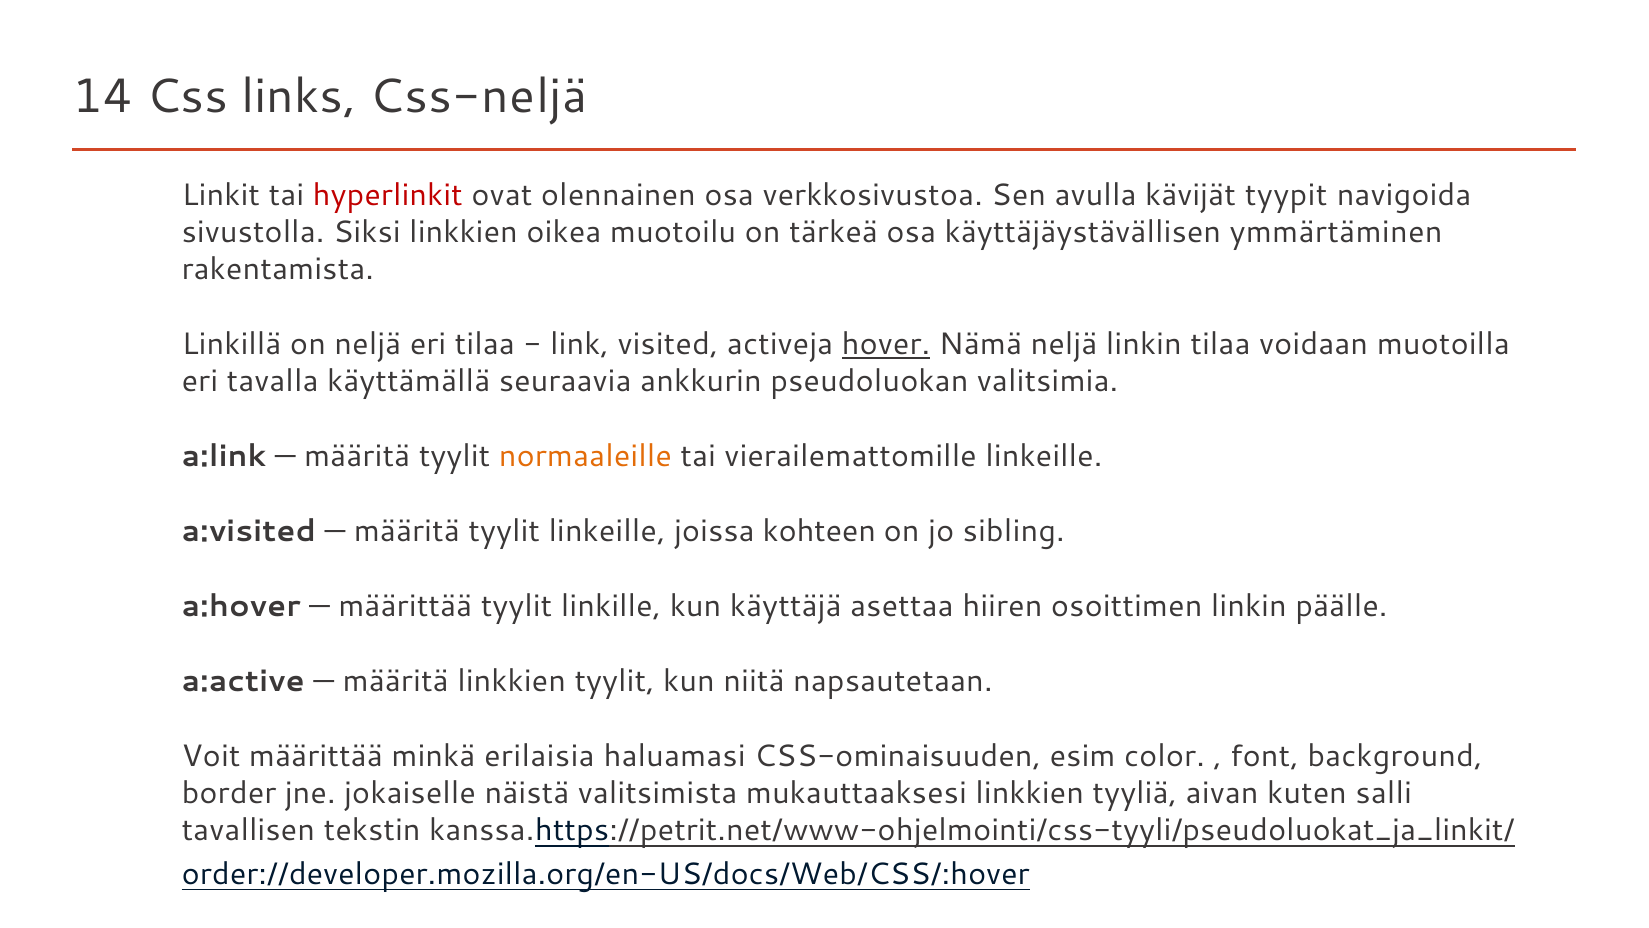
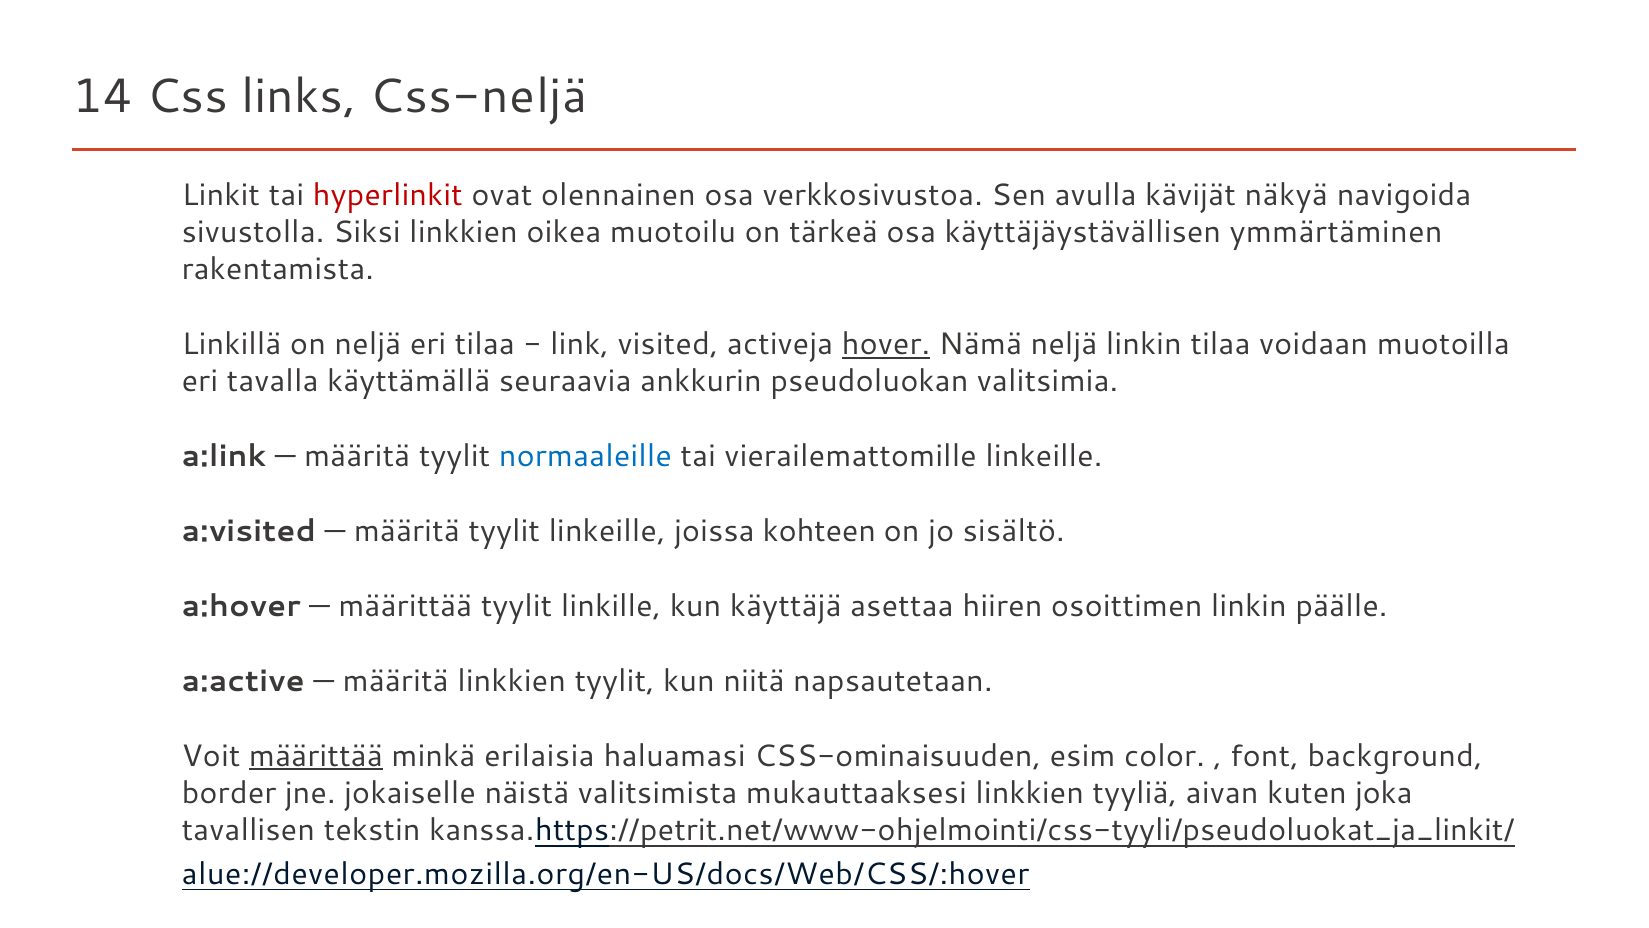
tyypit: tyypit -> näkyä
normaaleille colour: orange -> blue
sibling: sibling -> sisältö
määrittää at (316, 756) underline: none -> present
salli: salli -> joka
order://developer.mozilla.org/en-US/docs/Web/CSS/:hover: order://developer.mozilla.org/en-US/docs/Web/CSS/:hover -> alue://developer.mozilla.org/en-US/docs/Web/CSS/:hover
